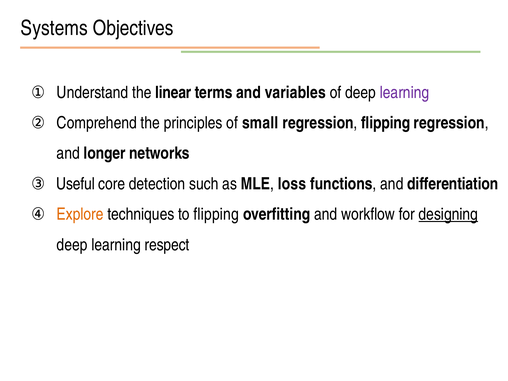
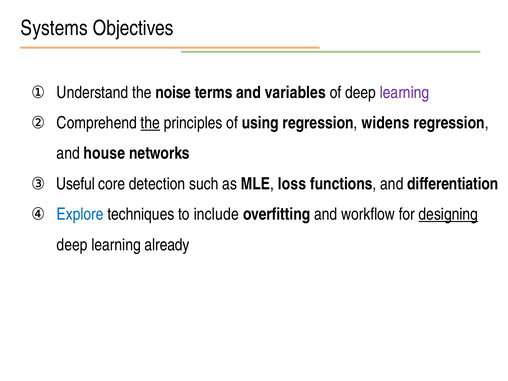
linear: linear -> noise
the at (150, 123) underline: none -> present
small: small -> using
regression flipping: flipping -> widens
longer: longer -> house
Explore colour: orange -> blue
to flipping: flipping -> include
respect: respect -> already
